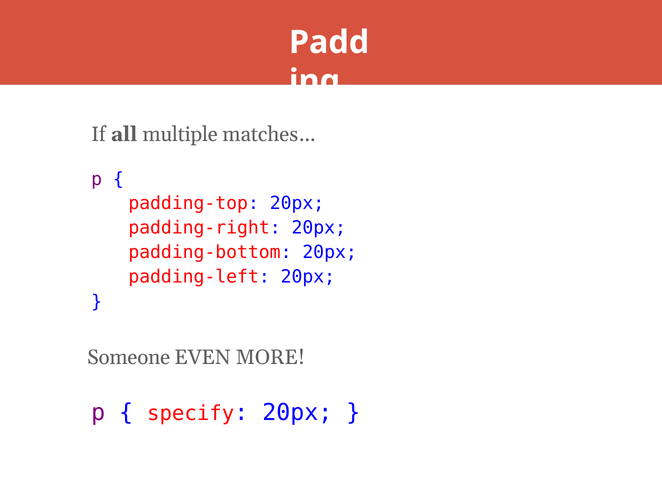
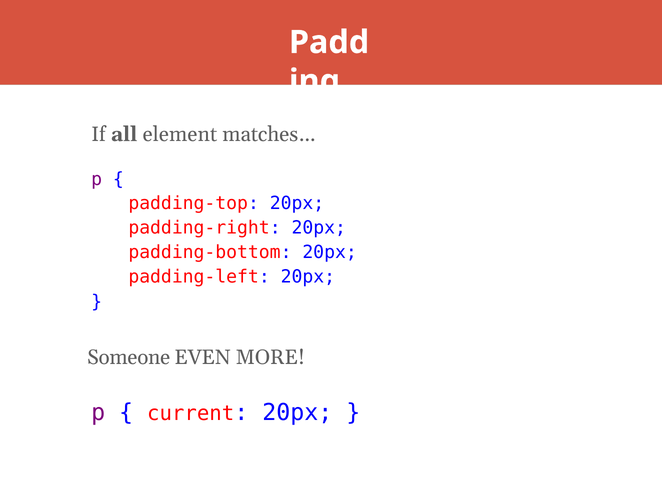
multiple: multiple -> element
specify: specify -> current
